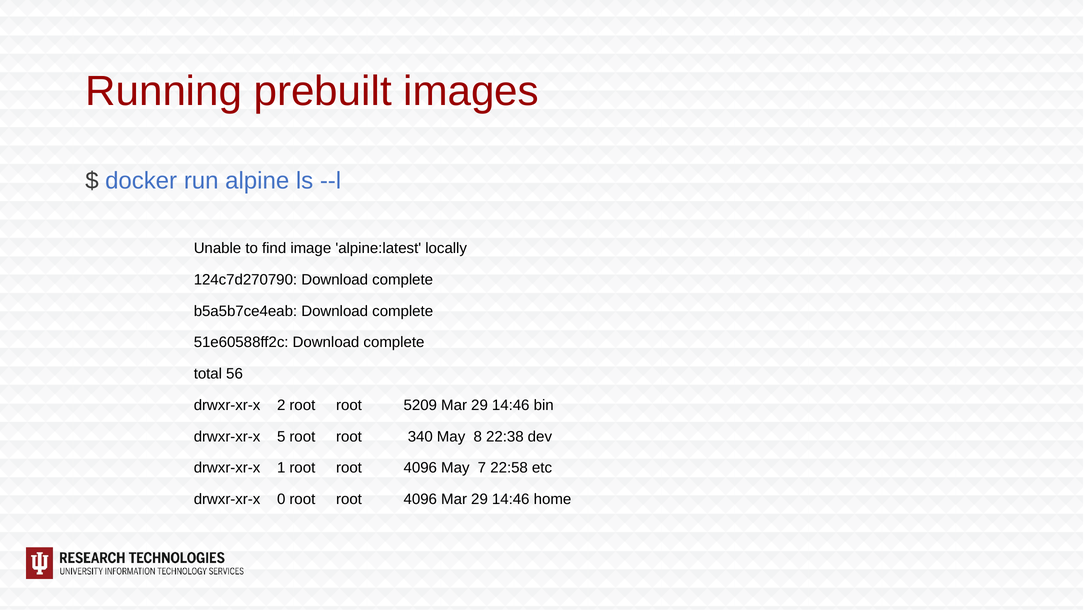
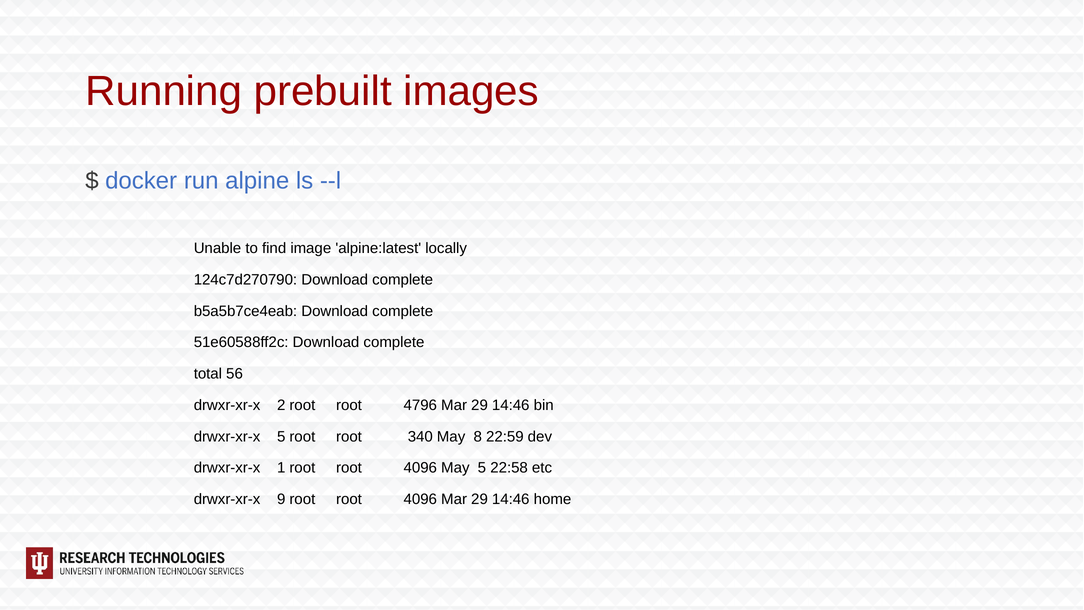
5209: 5209 -> 4796
22:38: 22:38 -> 22:59
May 7: 7 -> 5
0: 0 -> 9
